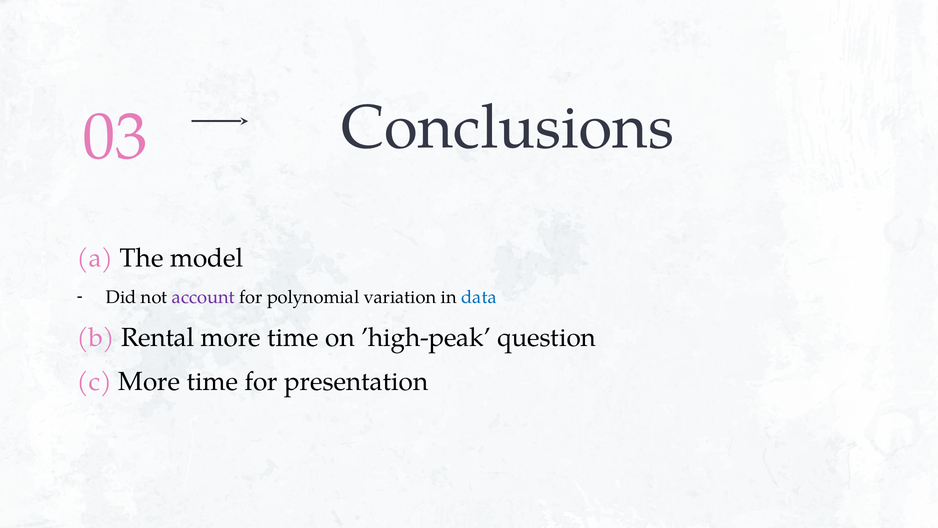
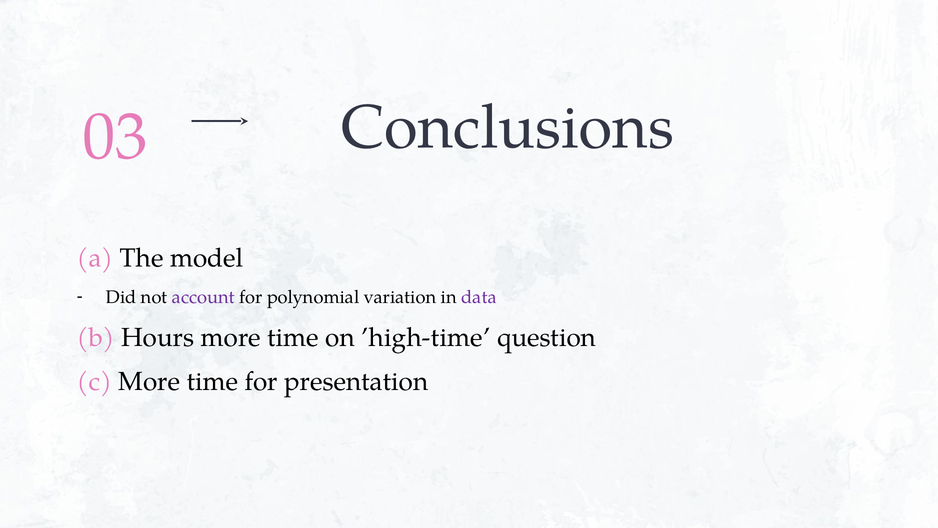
data colour: blue -> purple
Rental: Rental -> Hours
’high-peak: ’high-peak -> ’high-time
